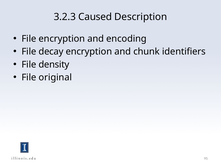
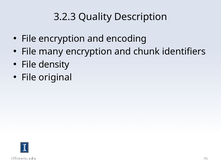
Caused: Caused -> Quality
decay: decay -> many
